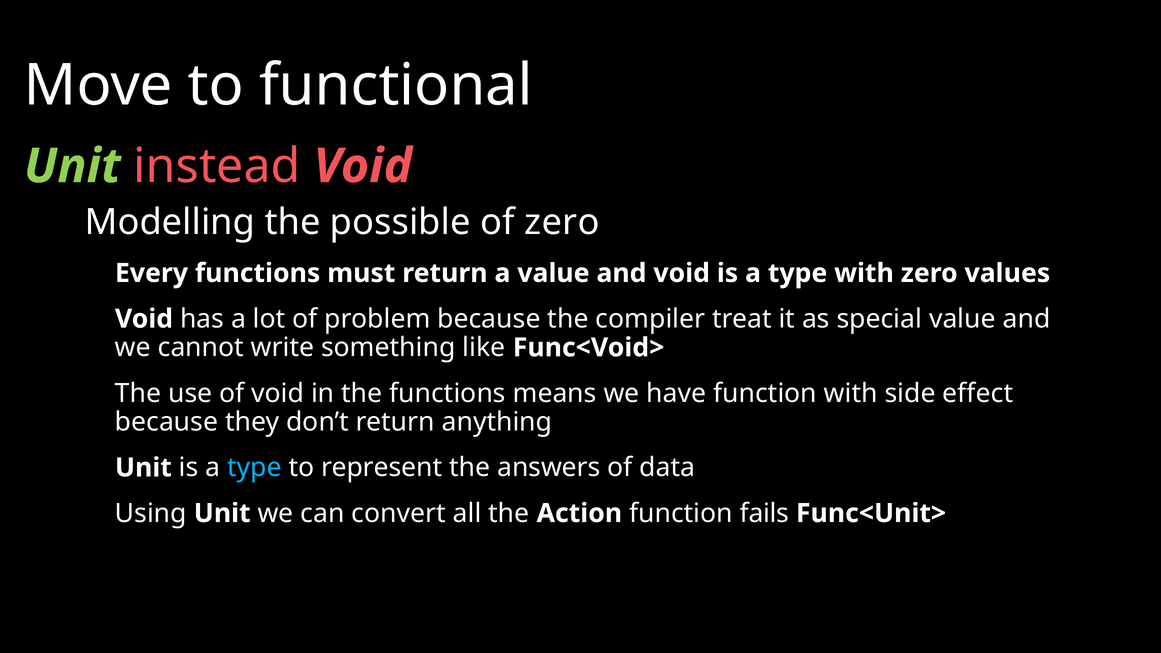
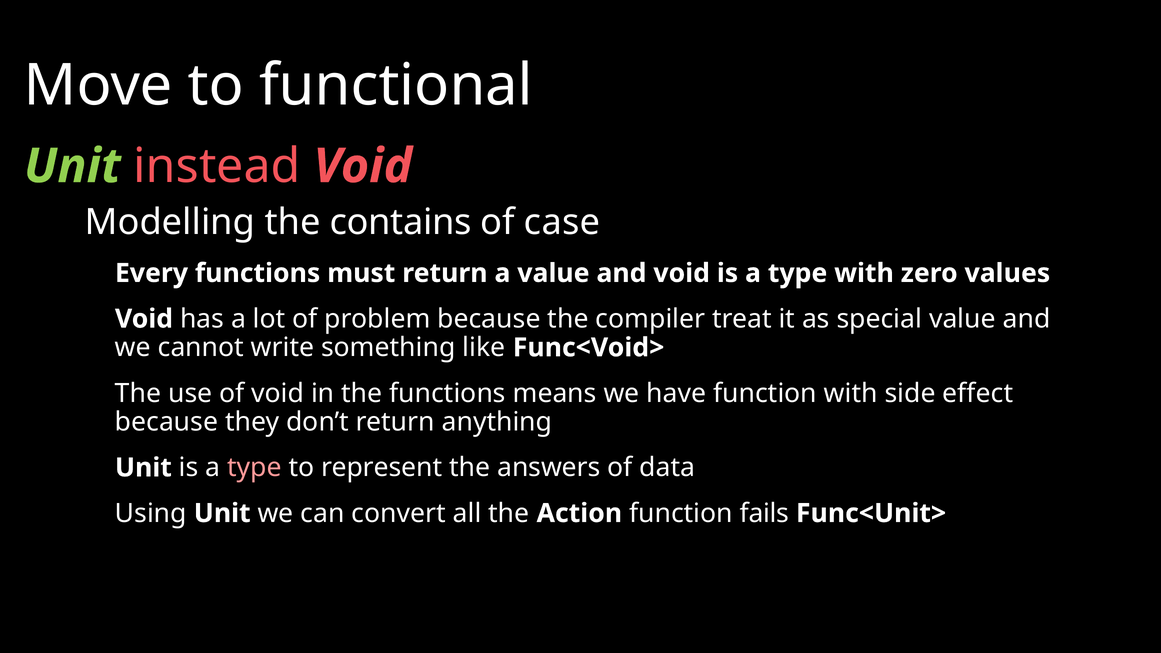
possible: possible -> contains
of zero: zero -> case
type at (254, 468) colour: light blue -> pink
